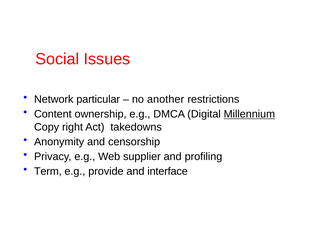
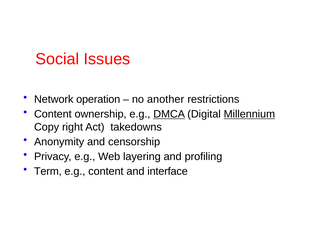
particular: particular -> operation
DMCA underline: none -> present
supplier: supplier -> layering
e.g provide: provide -> content
